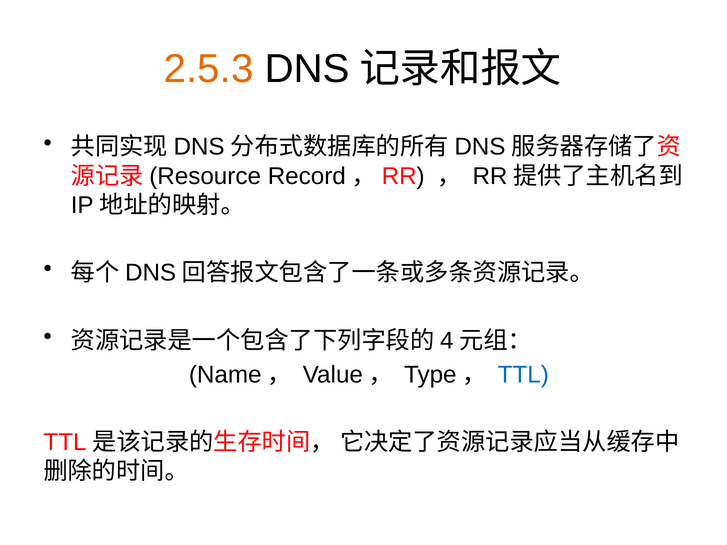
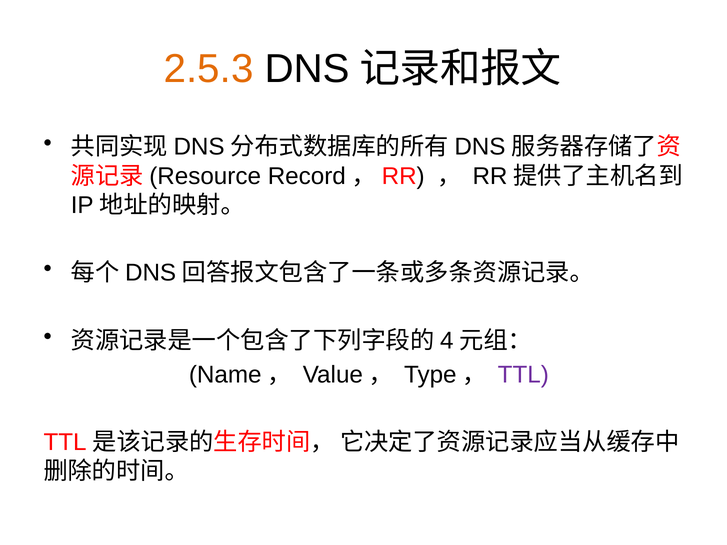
TTL colour: blue -> purple
